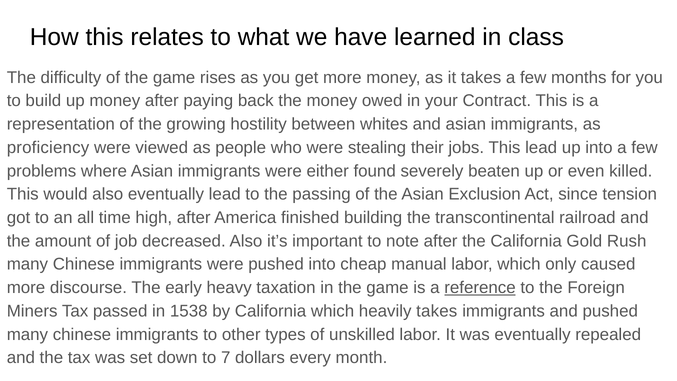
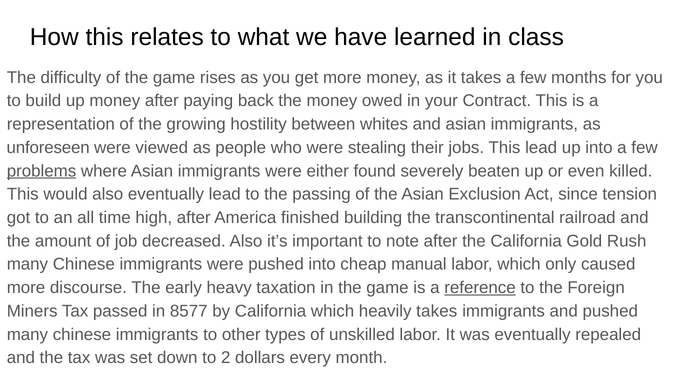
proficiency: proficiency -> unforeseen
problems underline: none -> present
1538: 1538 -> 8577
7: 7 -> 2
